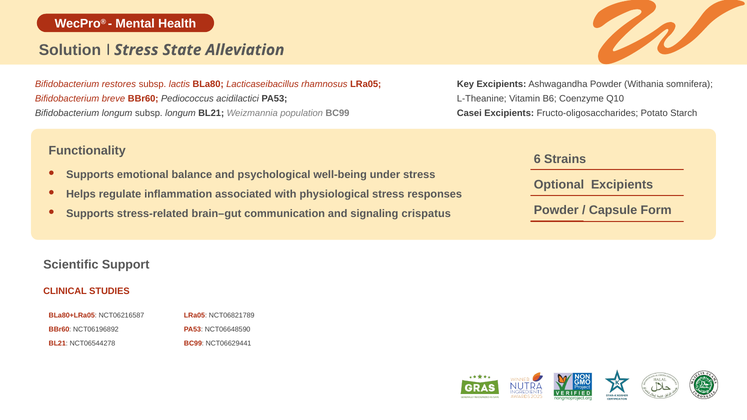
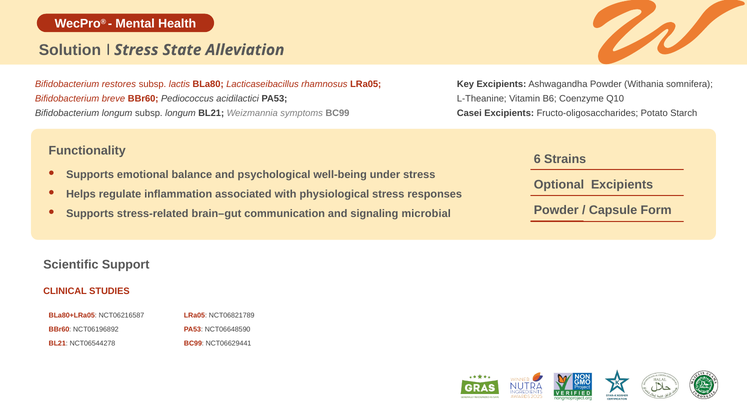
population: population -> symptoms
crispatus: crispatus -> microbial
